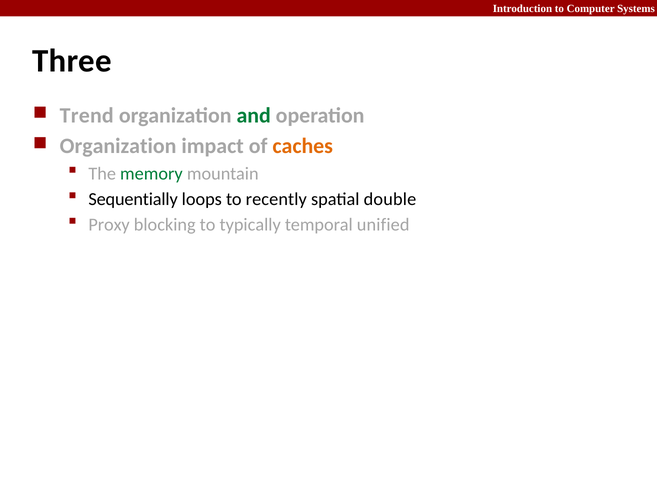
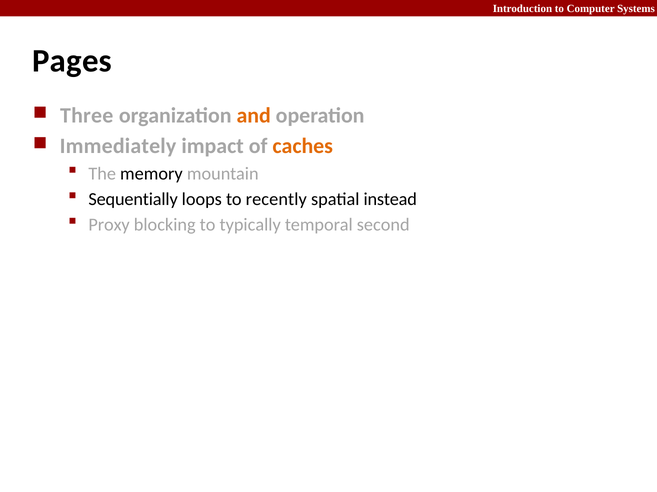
Three: Three -> Pages
Trend: Trend -> Three
and colour: green -> orange
Organization at (118, 146): Organization -> Immediately
memory colour: green -> black
double: double -> instead
unified: unified -> second
